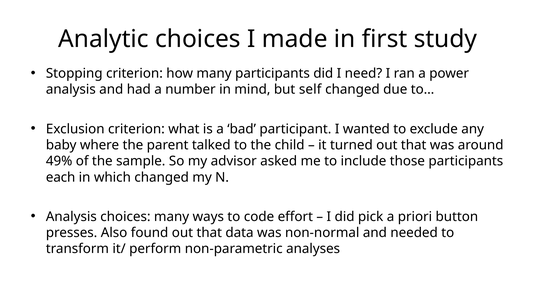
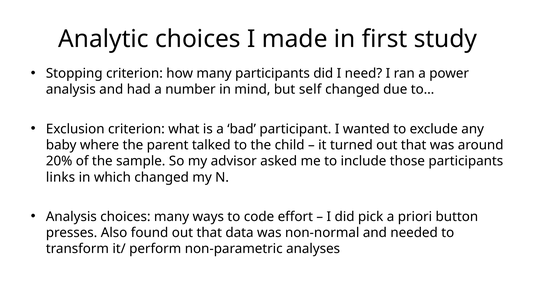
49%: 49% -> 20%
each: each -> links
